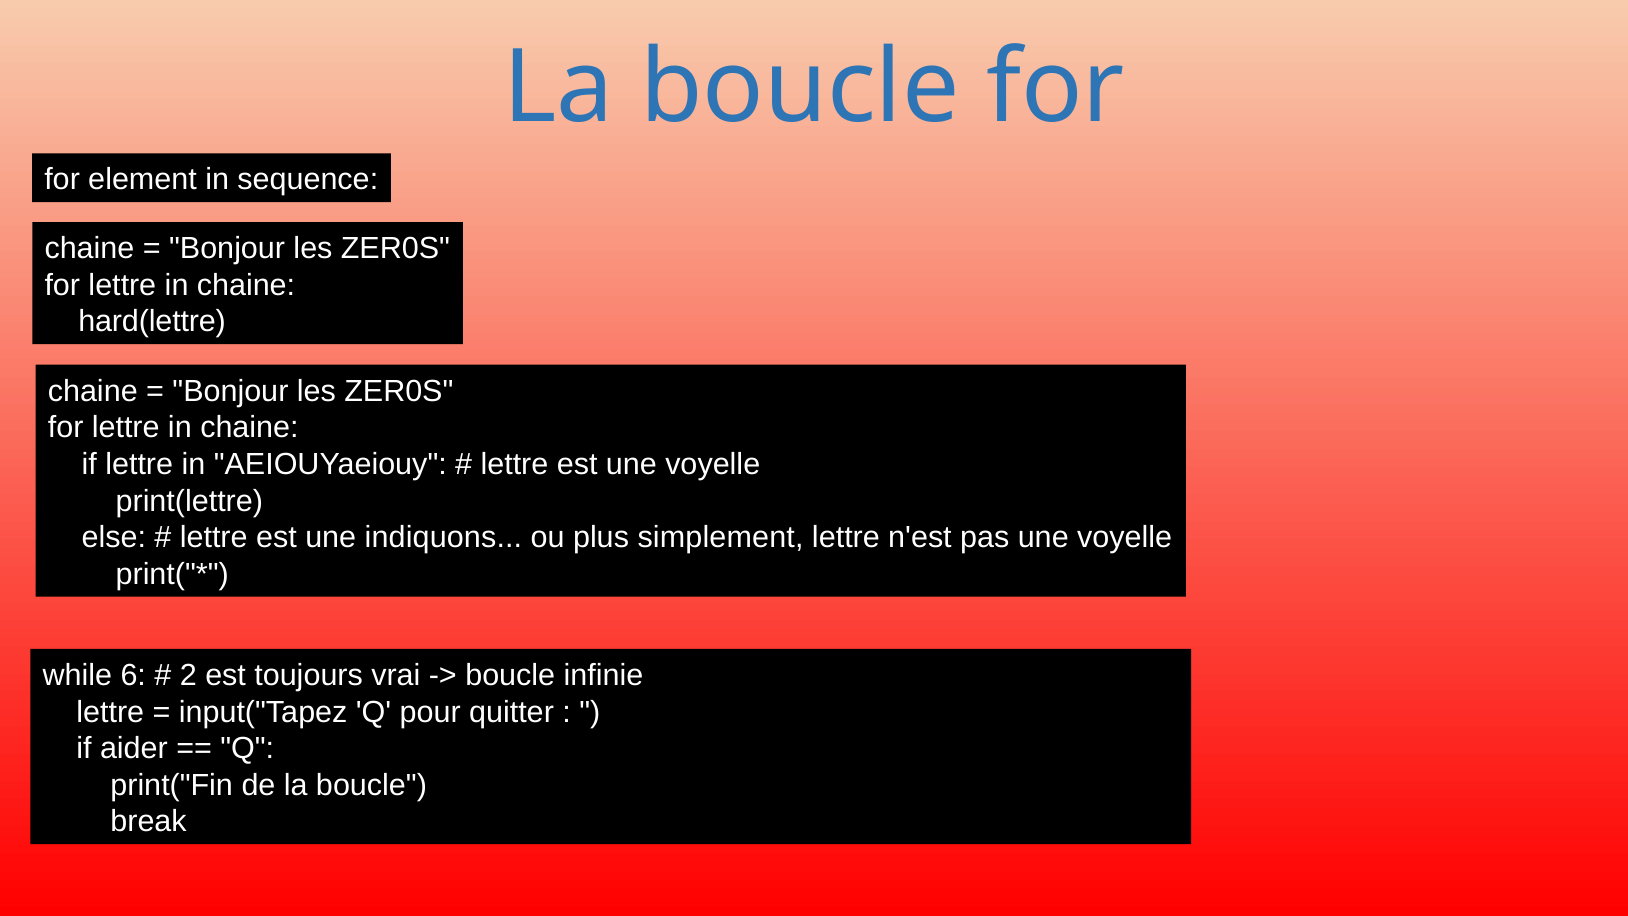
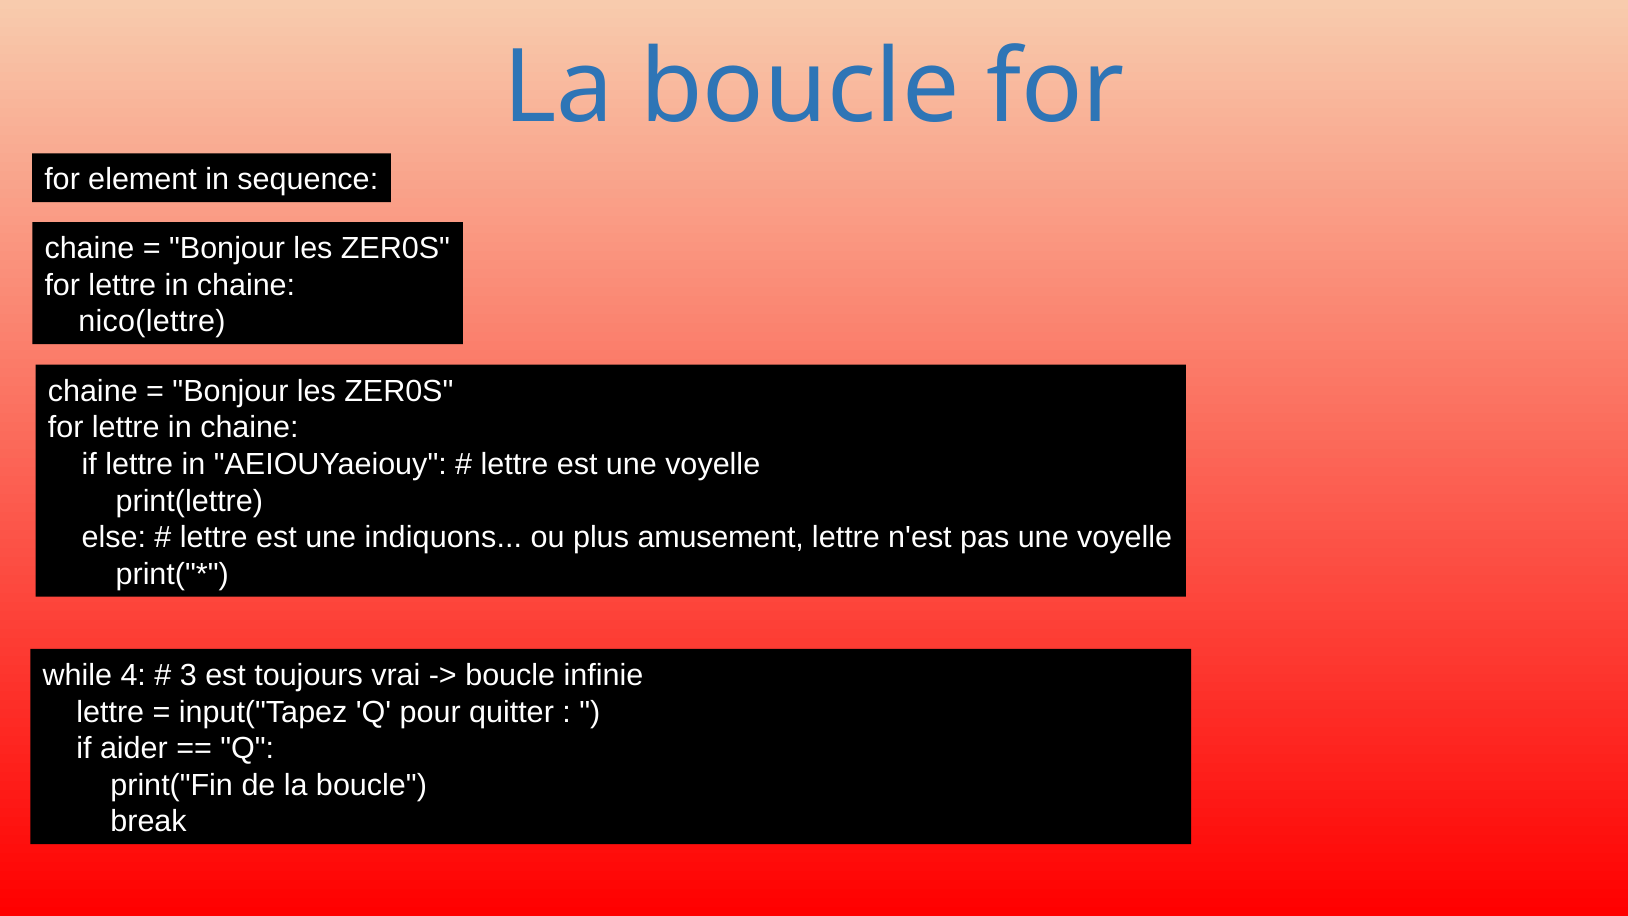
hard(lettre: hard(lettre -> nico(lettre
simplement: simplement -> amusement
6: 6 -> 4
2: 2 -> 3
